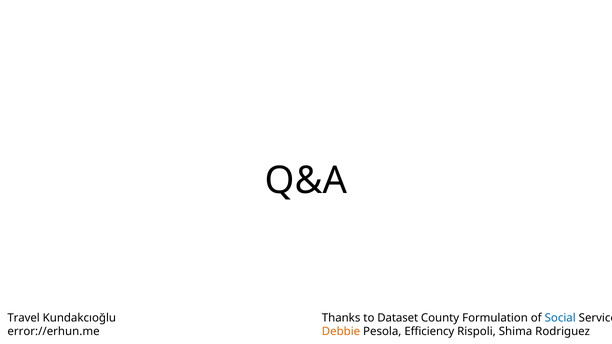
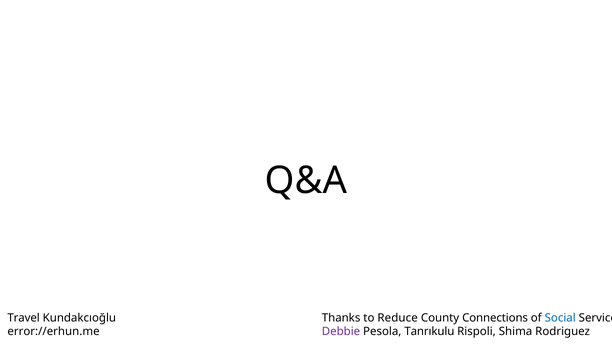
Dataset: Dataset -> Reduce
Formulation: Formulation -> Connections
Debbie colour: orange -> purple
Efficiency: Efficiency -> Tanrıkulu
